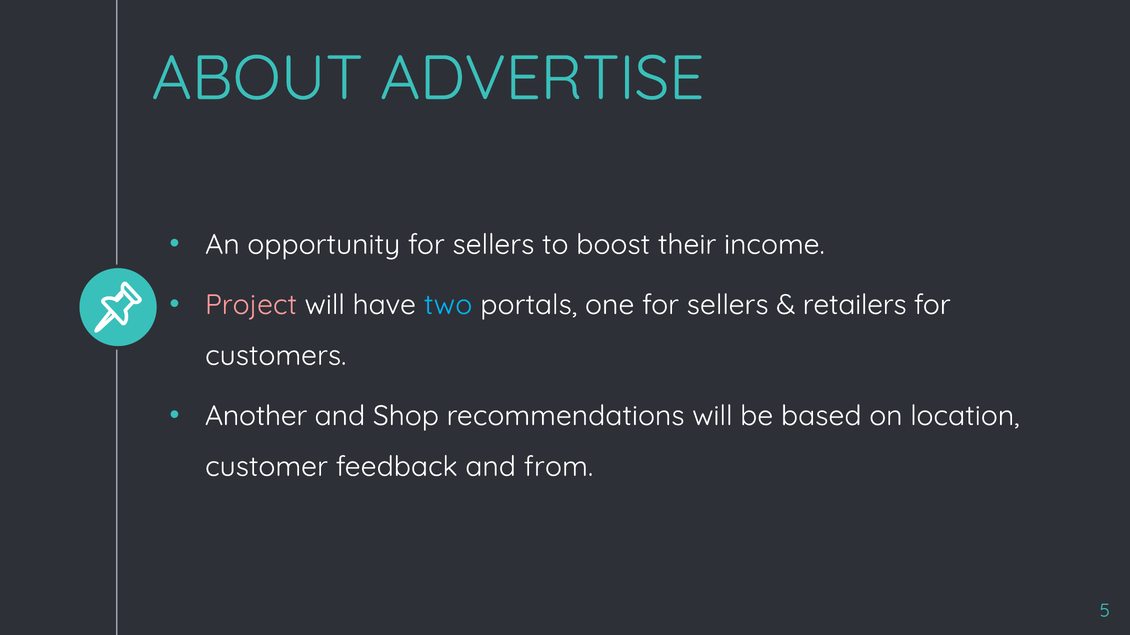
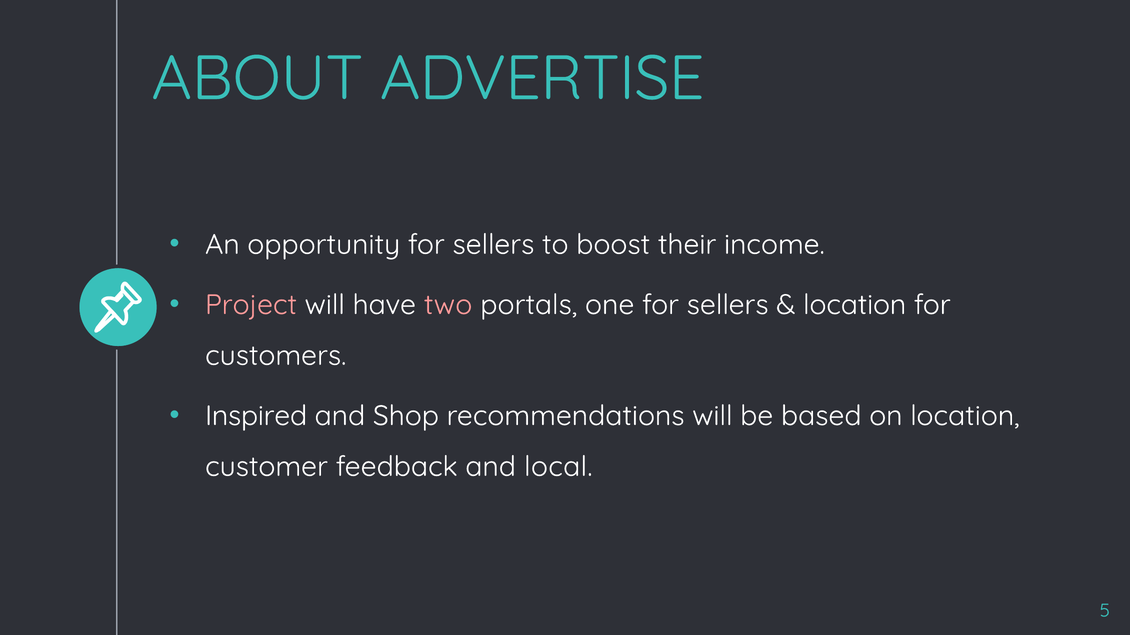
two colour: light blue -> pink
retailers at (855, 305): retailers -> location
Another: Another -> Inspired
from: from -> local
